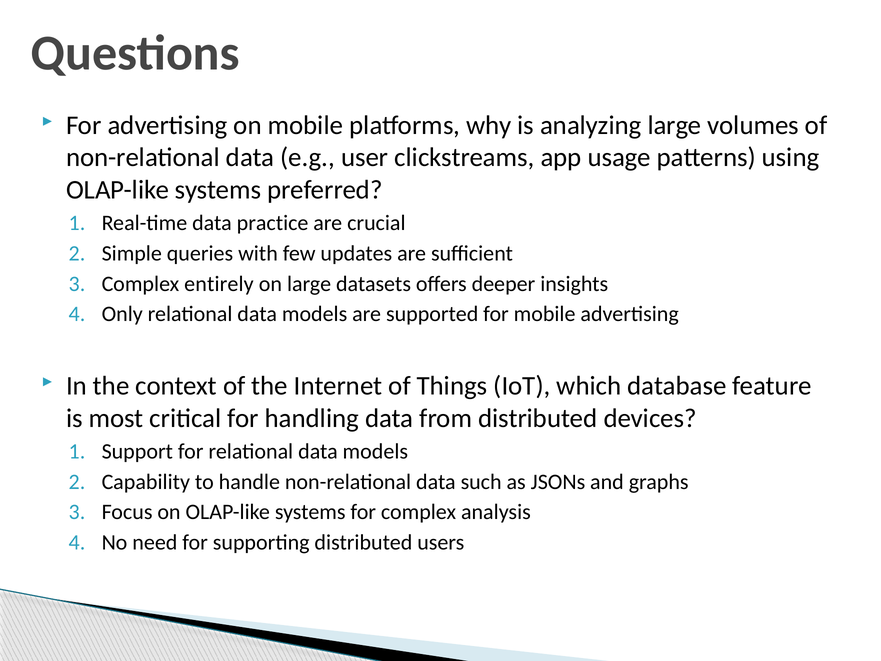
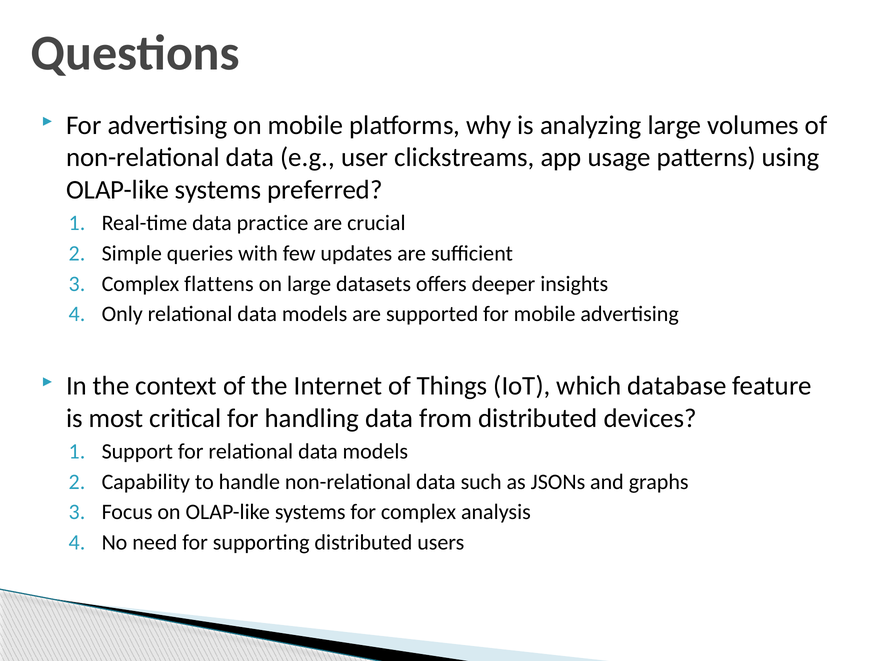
entirely: entirely -> flattens
